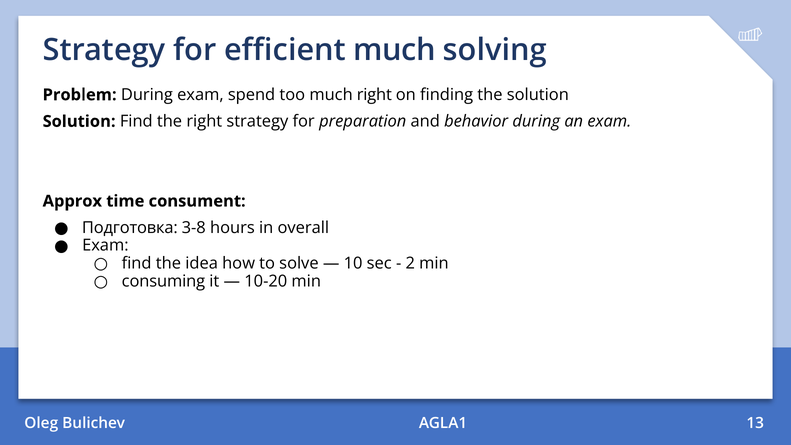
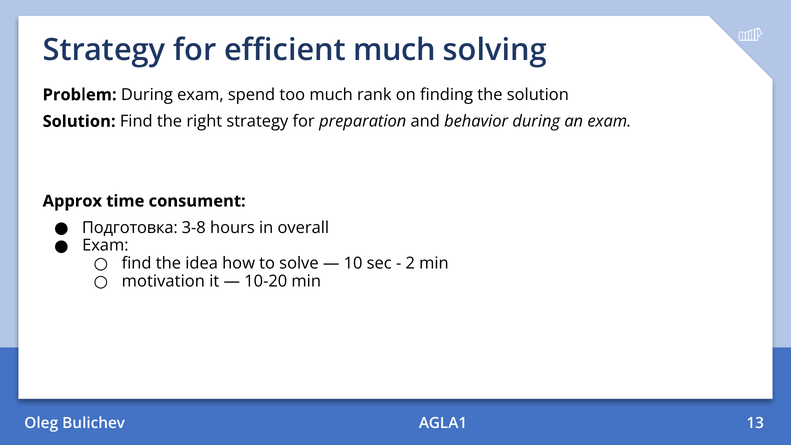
much right: right -> rank
consuming: consuming -> motivation
